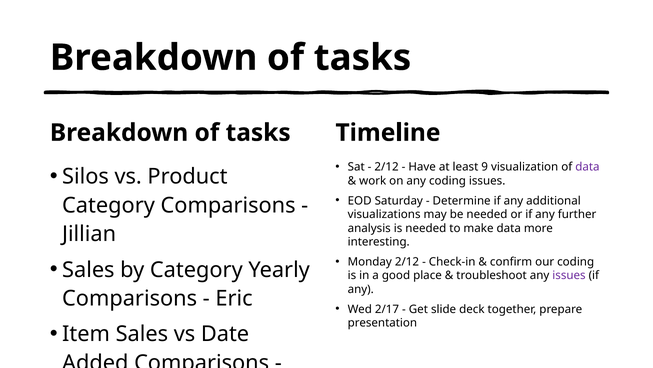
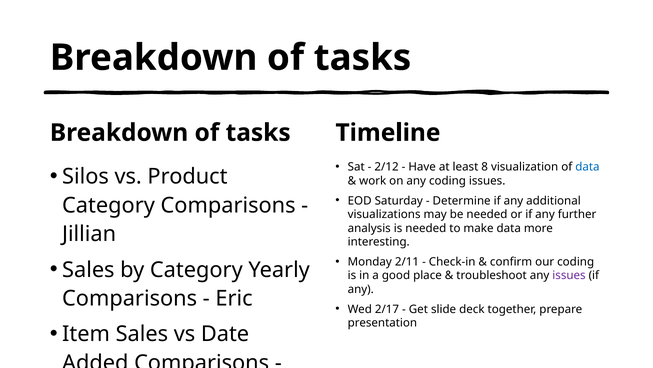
9: 9 -> 8
data at (587, 167) colour: purple -> blue
Monday 2/12: 2/12 -> 2/11
